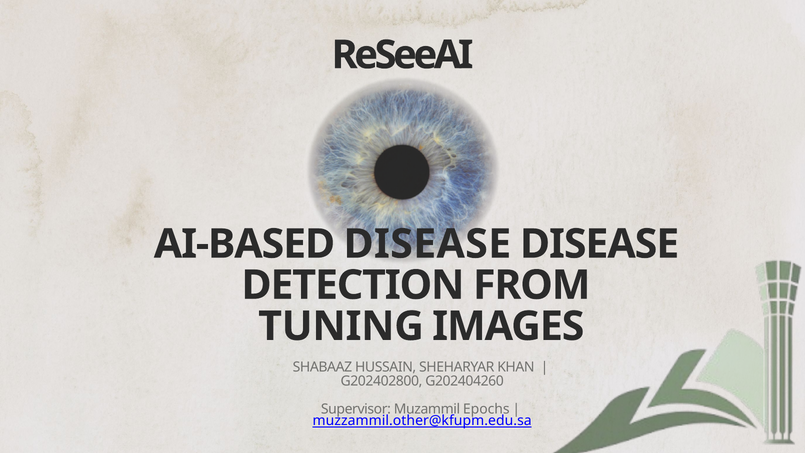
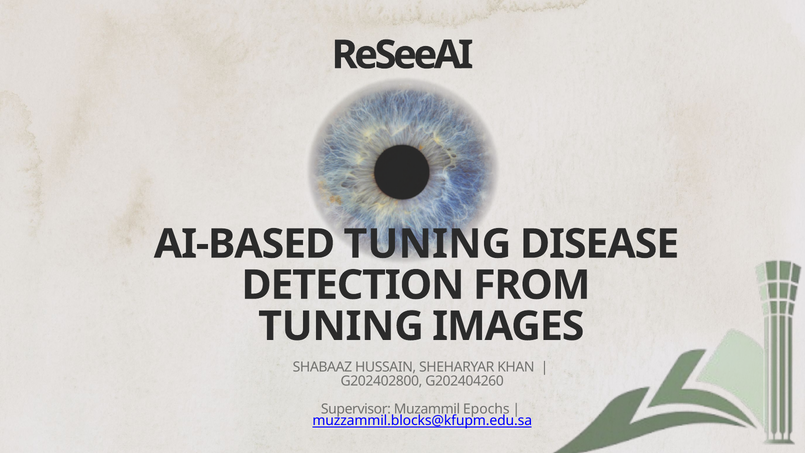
AI-BASED DISEASE: DISEASE -> TUNING
muzzammil.other@kfupm.edu.sa: muzzammil.other@kfupm.edu.sa -> muzzammil.blocks@kfupm.edu.sa
